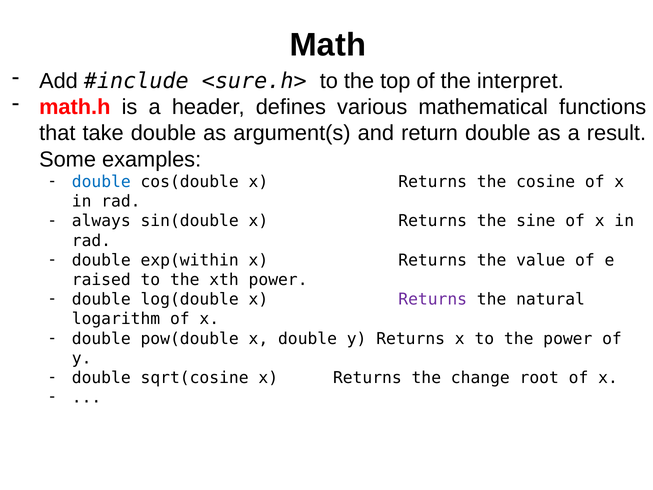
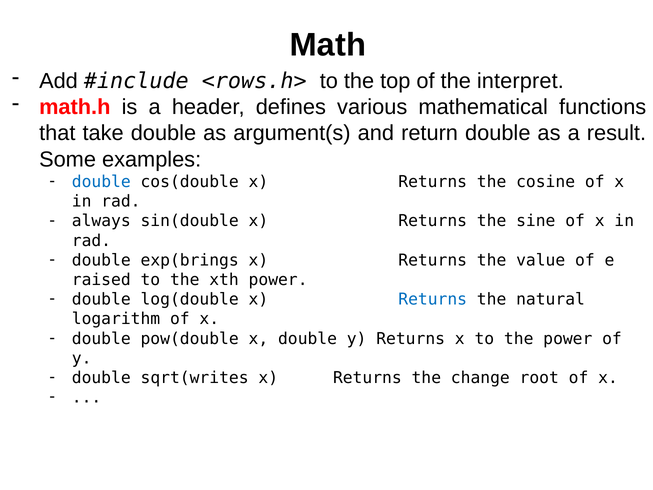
<sure.h>: <sure.h> -> <rows.h>
exp(within: exp(within -> exp(brings
Returns at (433, 299) colour: purple -> blue
sqrt(cosine: sqrt(cosine -> sqrt(writes
